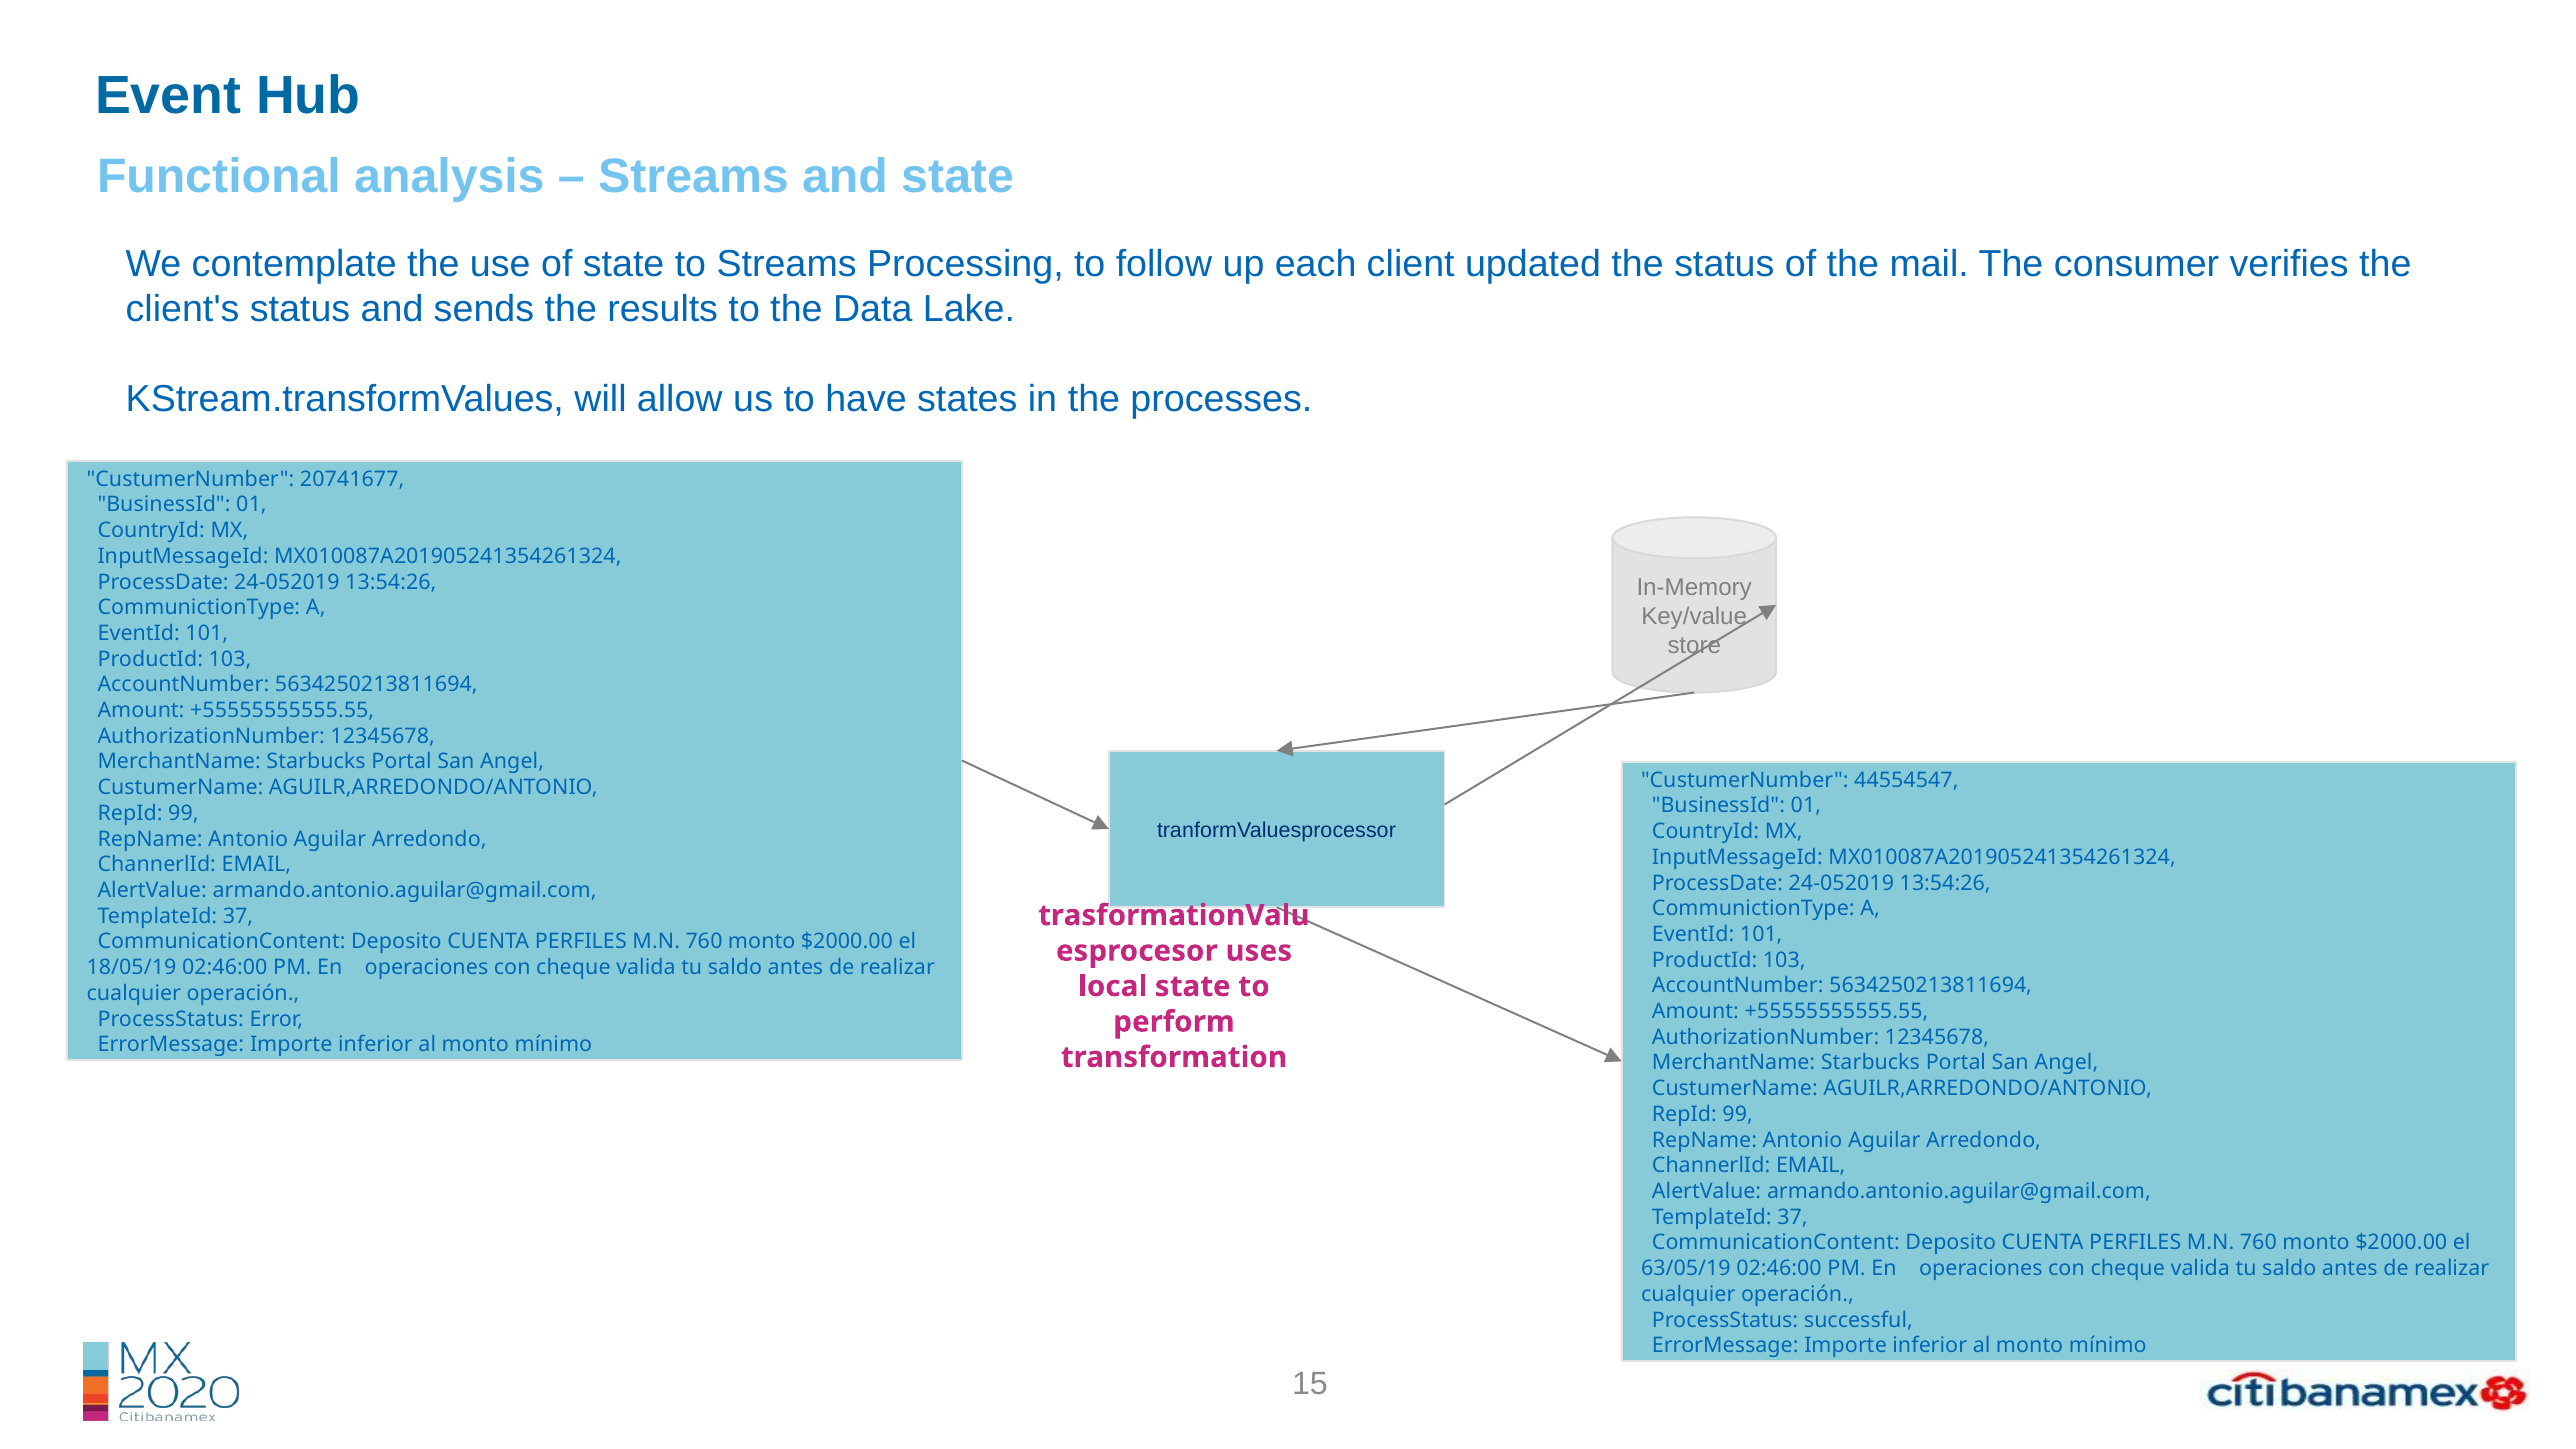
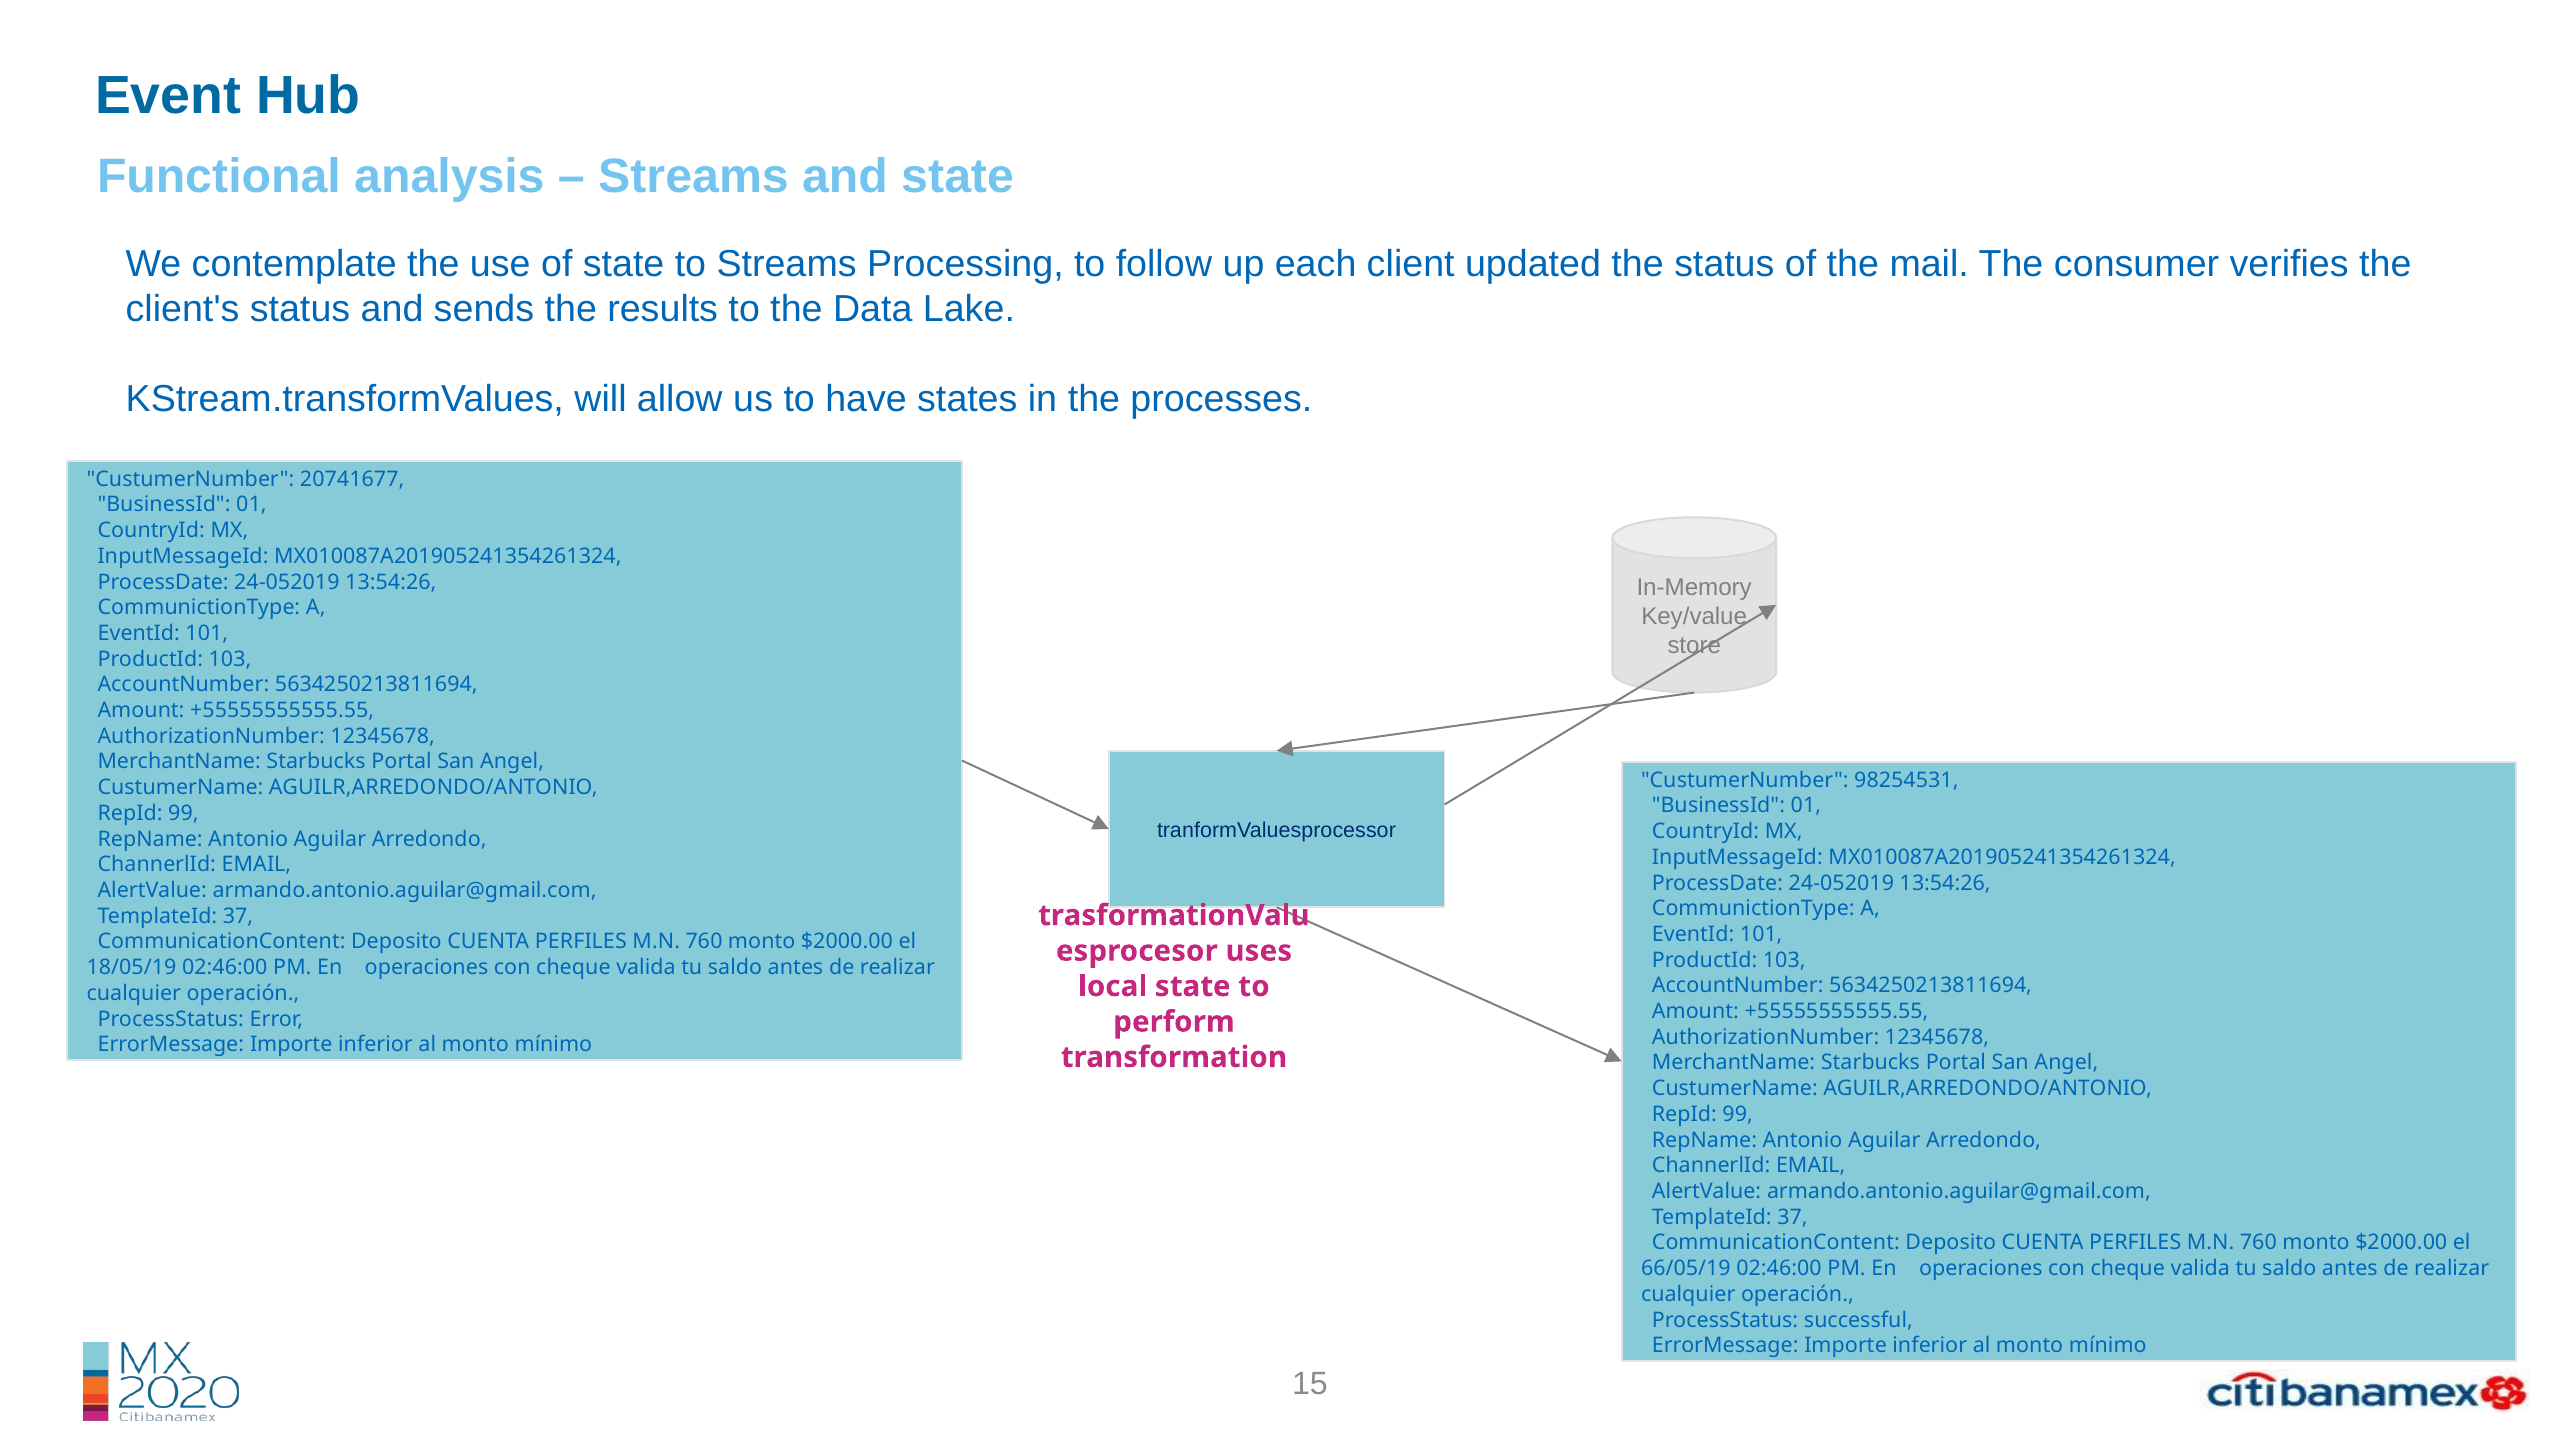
44554547: 44554547 -> 98254531
63/05/19: 63/05/19 -> 66/05/19
